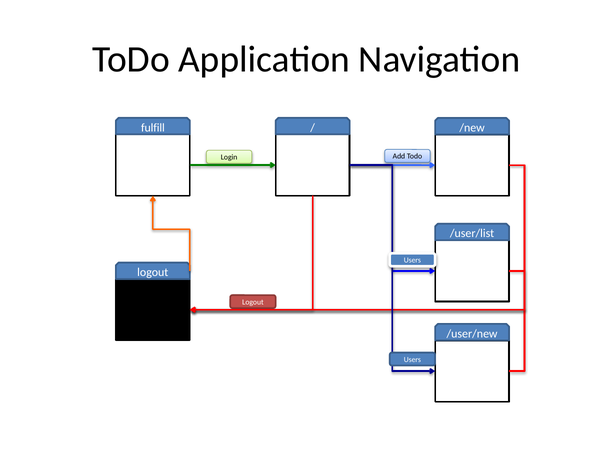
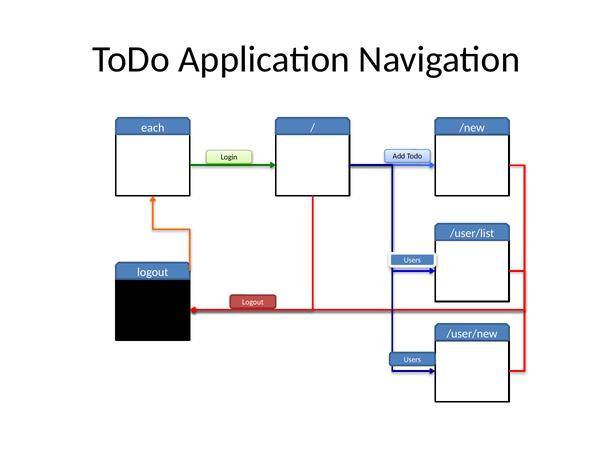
fulfill: fulfill -> each
